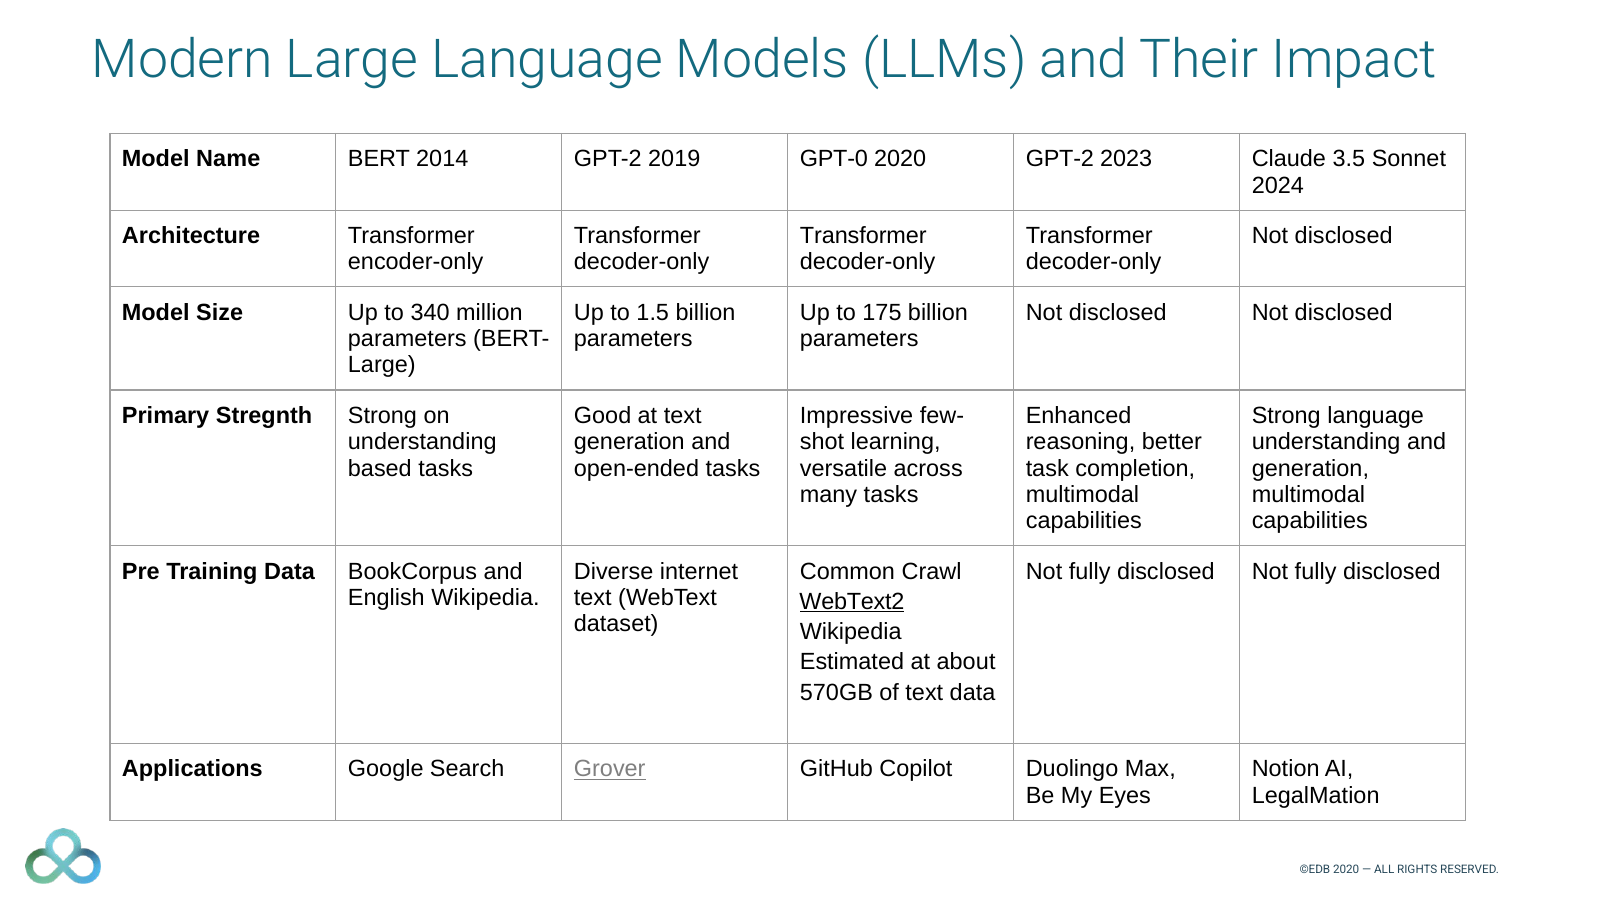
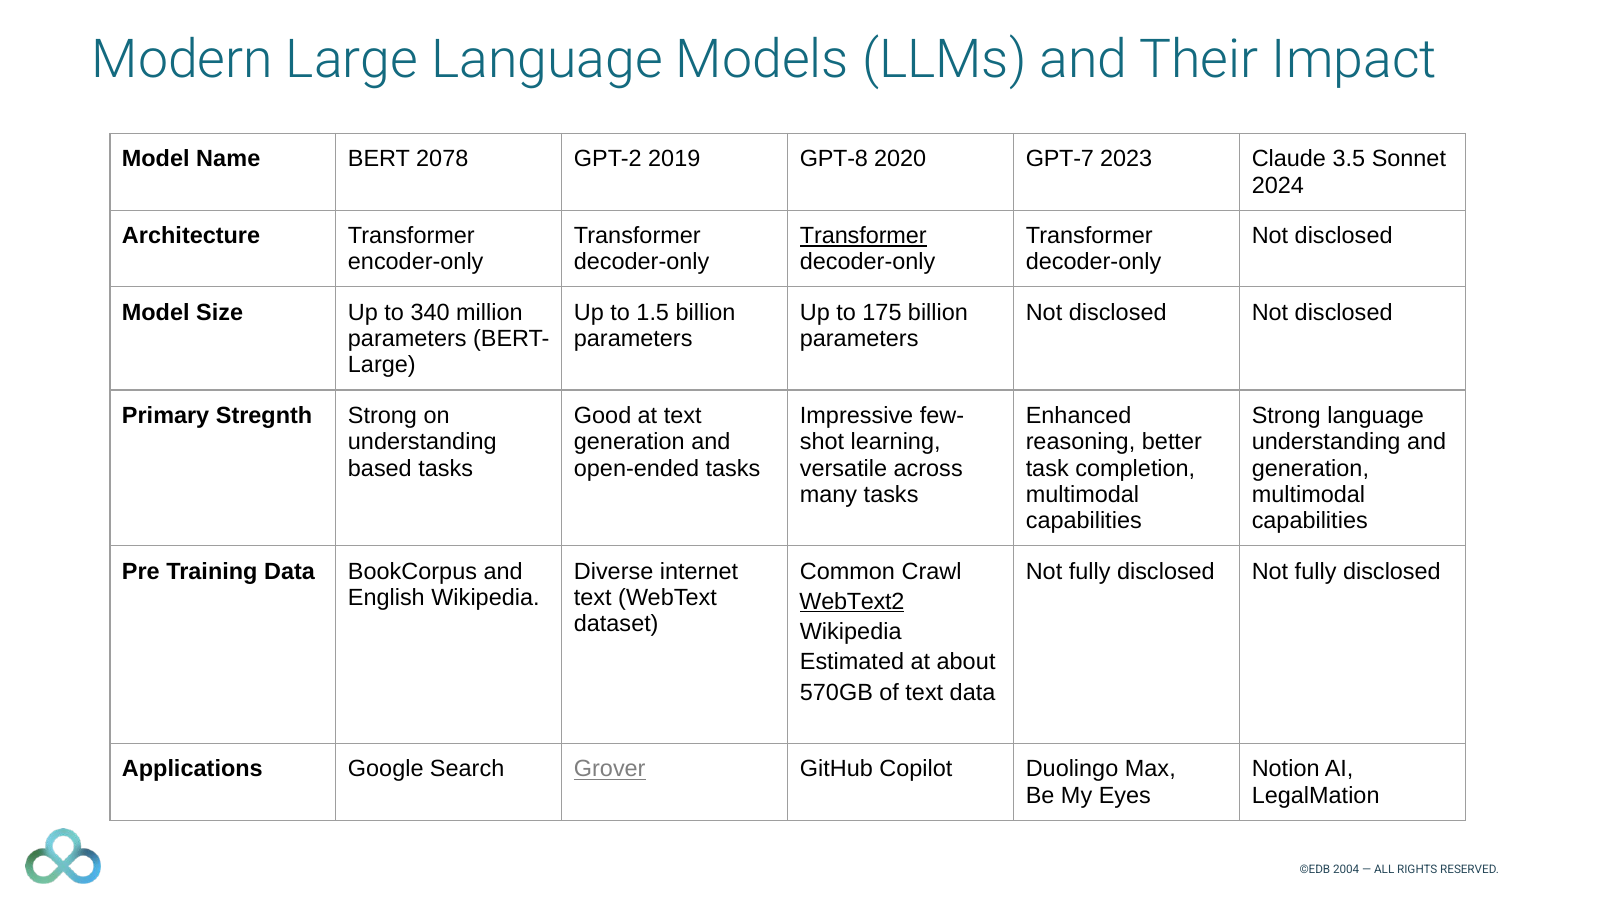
2014: 2014 -> 2078
GPT-0: GPT-0 -> GPT-8
2020 GPT-2: GPT-2 -> GPT-7
Transformer at (863, 236) underline: none -> present
2020 at (1346, 870): 2020 -> 2004
